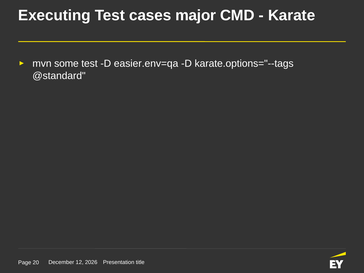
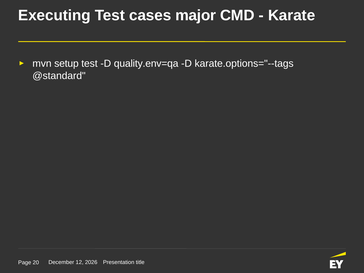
some: some -> setup
easier.env=qa: easier.env=qa -> quality.env=qa
